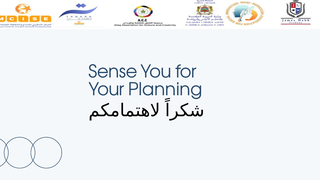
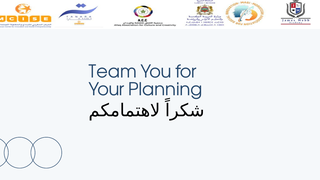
Sense: Sense -> Team
